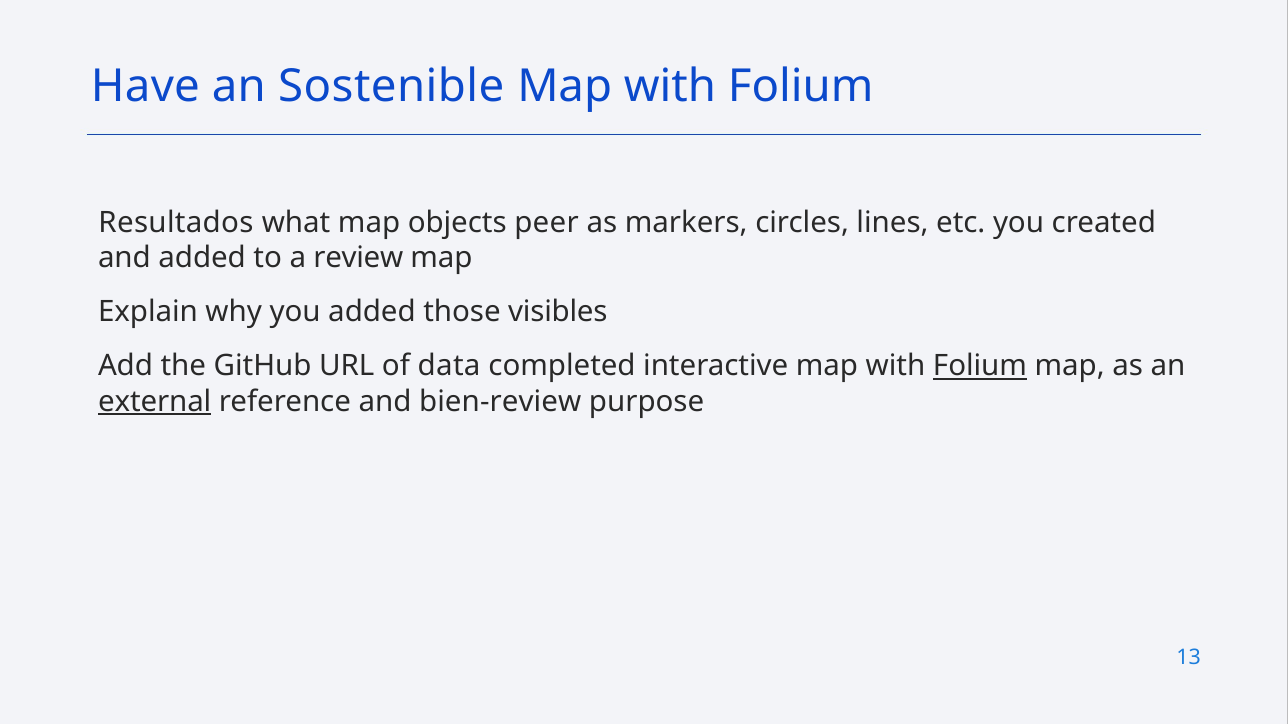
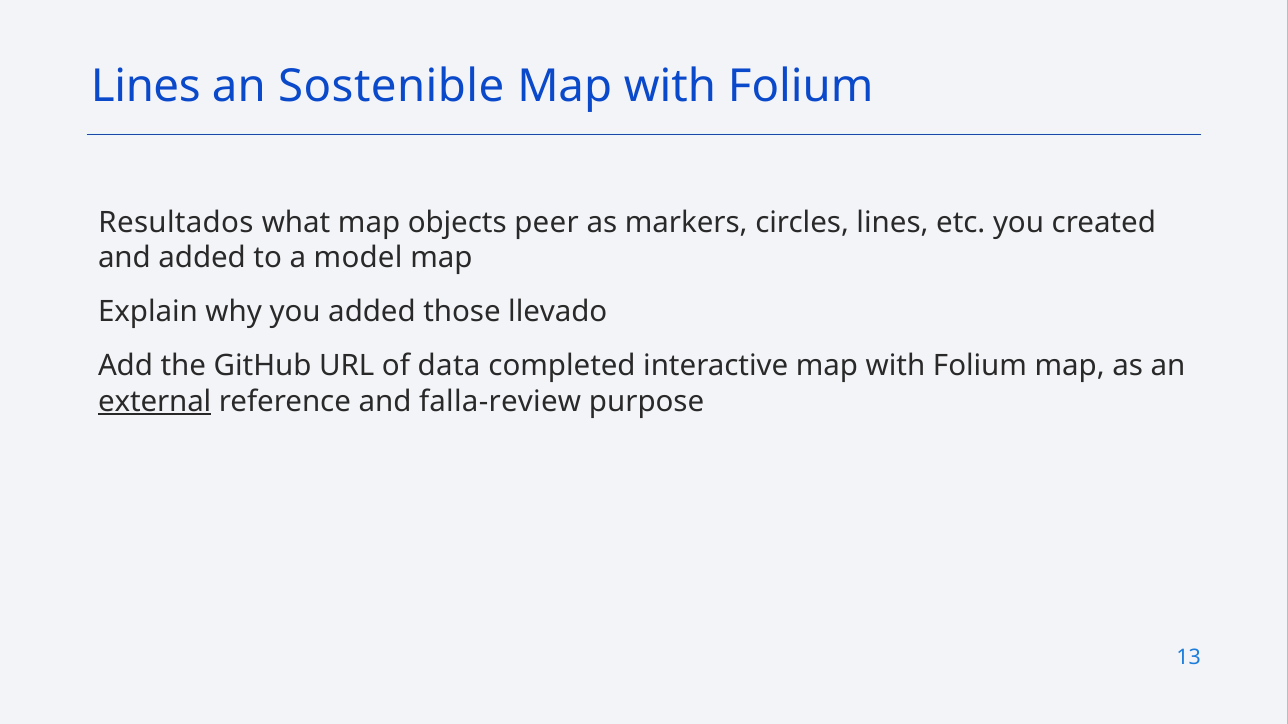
Have at (145, 86): Have -> Lines
review: review -> model
visibles: visibles -> llevado
Folium at (980, 366) underline: present -> none
bien-review: bien-review -> falla-review
